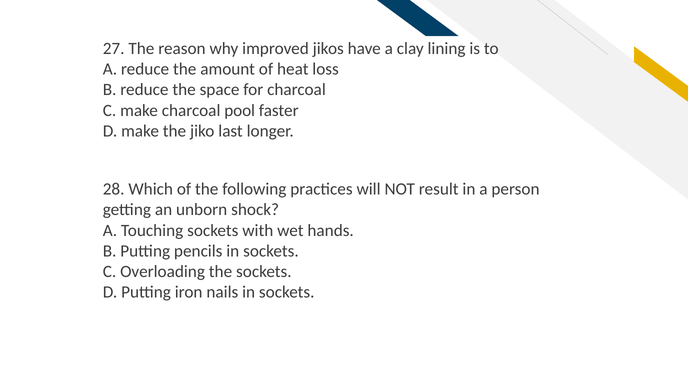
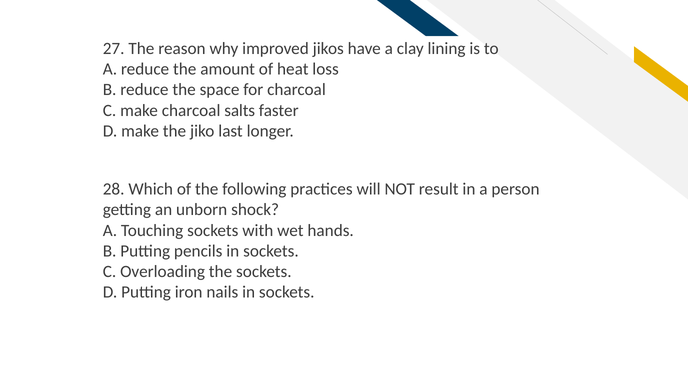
pool: pool -> salts
